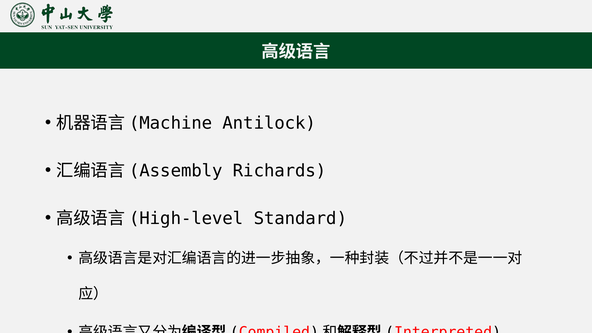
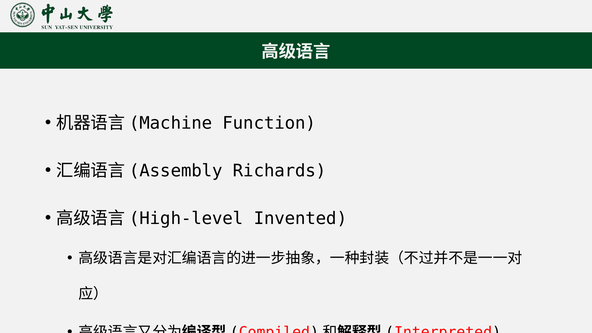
Antilock: Antilock -> Function
Standard: Standard -> Invented
